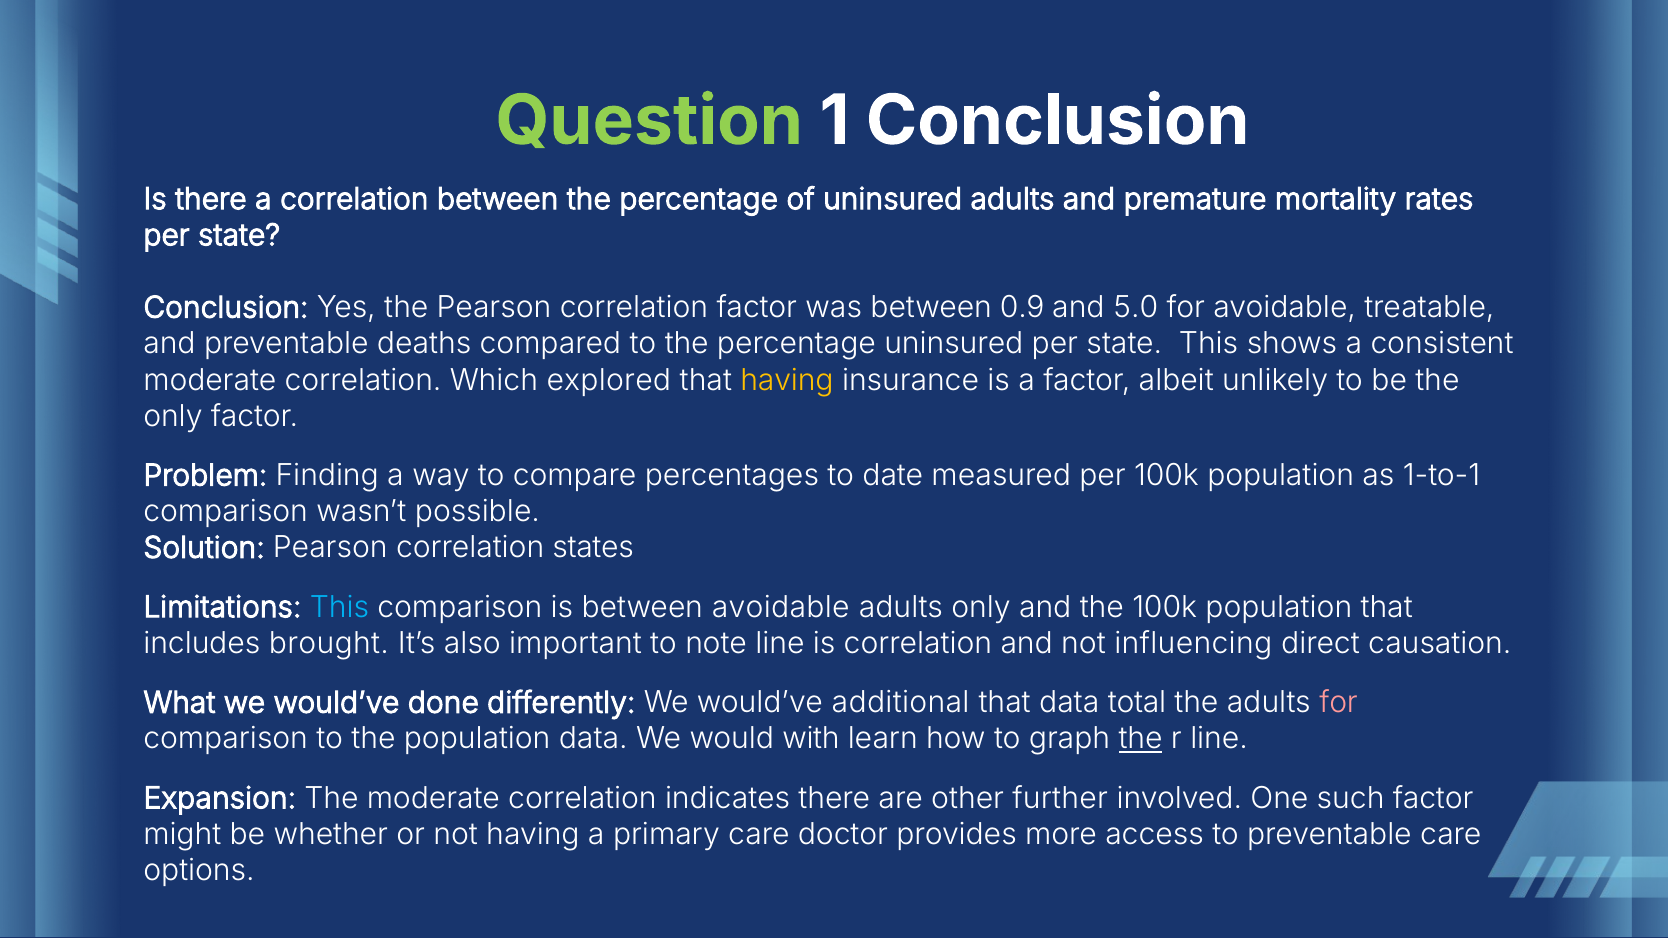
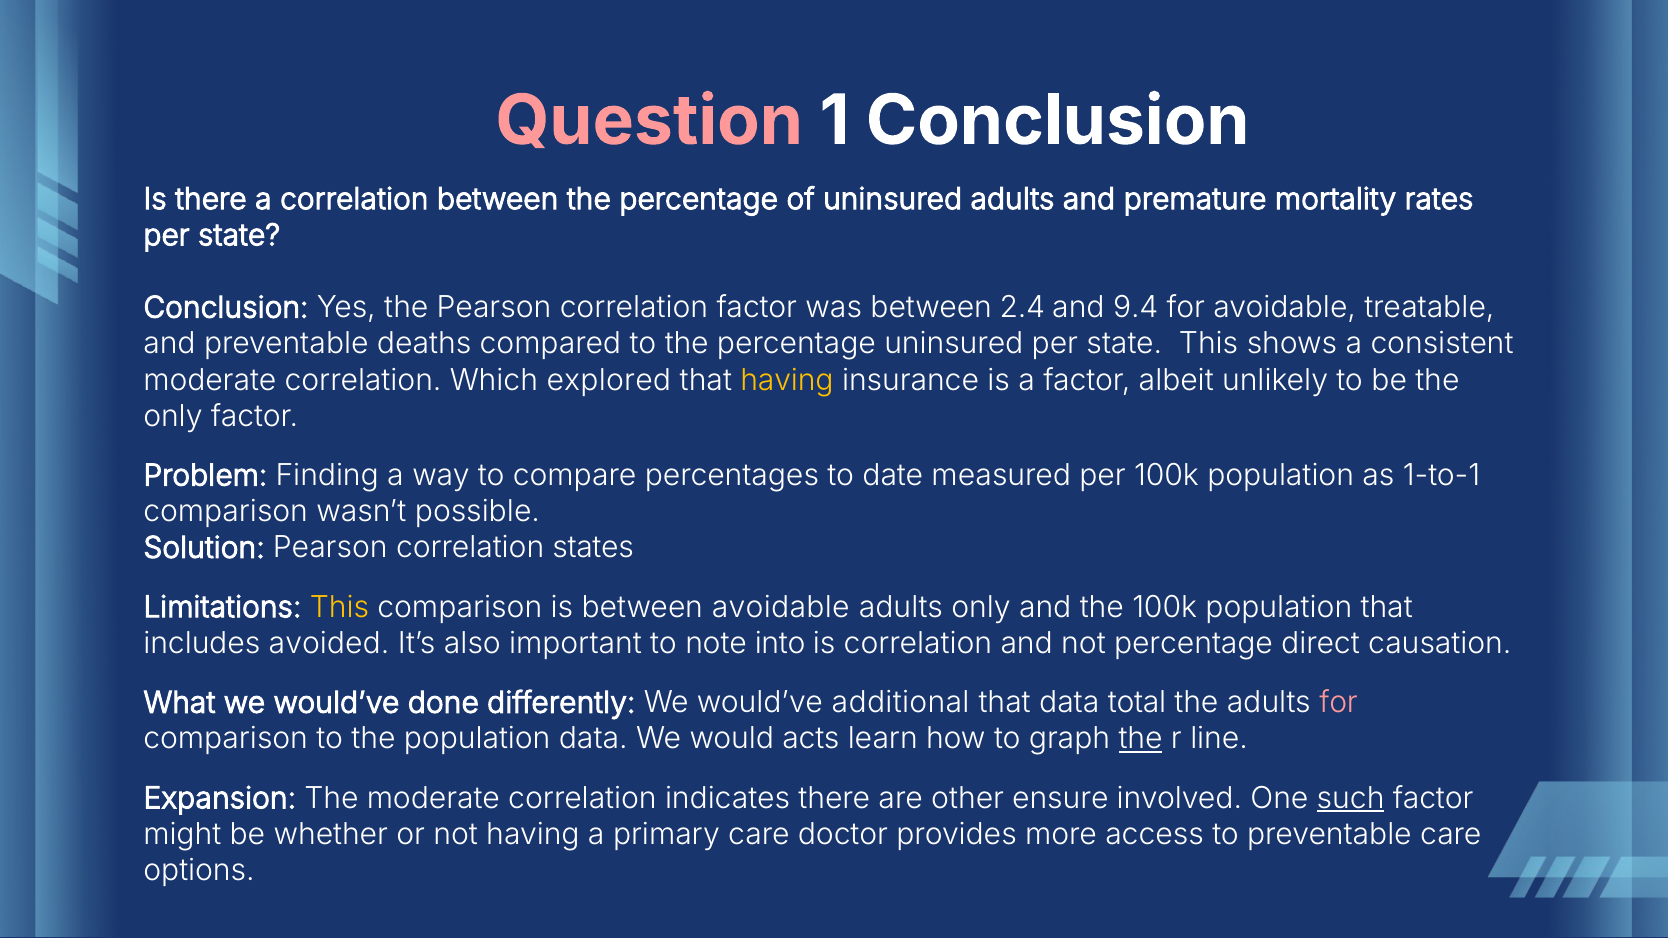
Question colour: light green -> pink
0.9: 0.9 -> 2.4
5.0: 5.0 -> 9.4
This at (340, 607) colour: light blue -> yellow
brought: brought -> avoided
note line: line -> into
not influencing: influencing -> percentage
with: with -> acts
further: further -> ensure
such underline: none -> present
